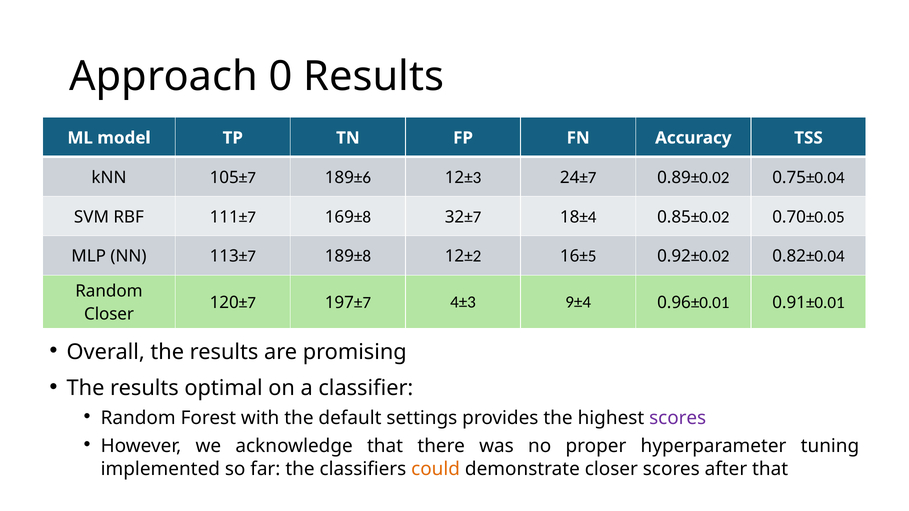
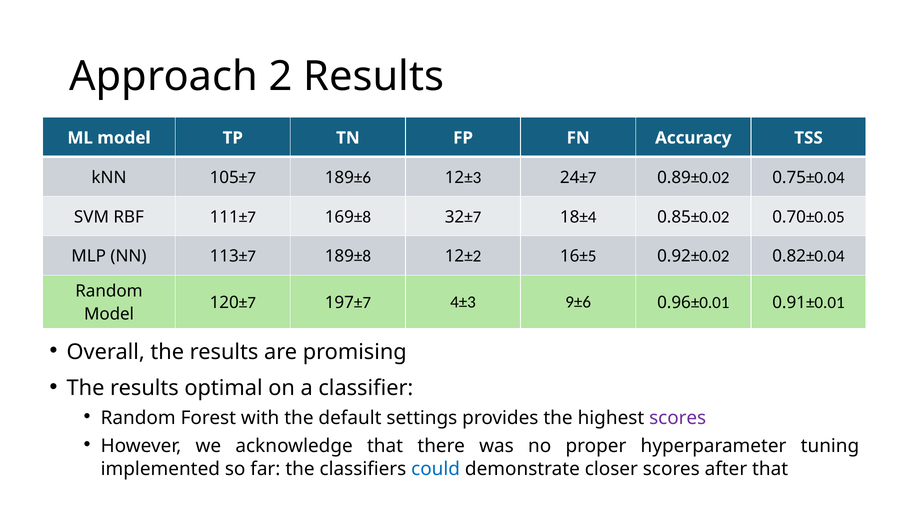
0: 0 -> 2
9±4: 9±4 -> 9±6
Closer at (109, 314): Closer -> Model
could colour: orange -> blue
